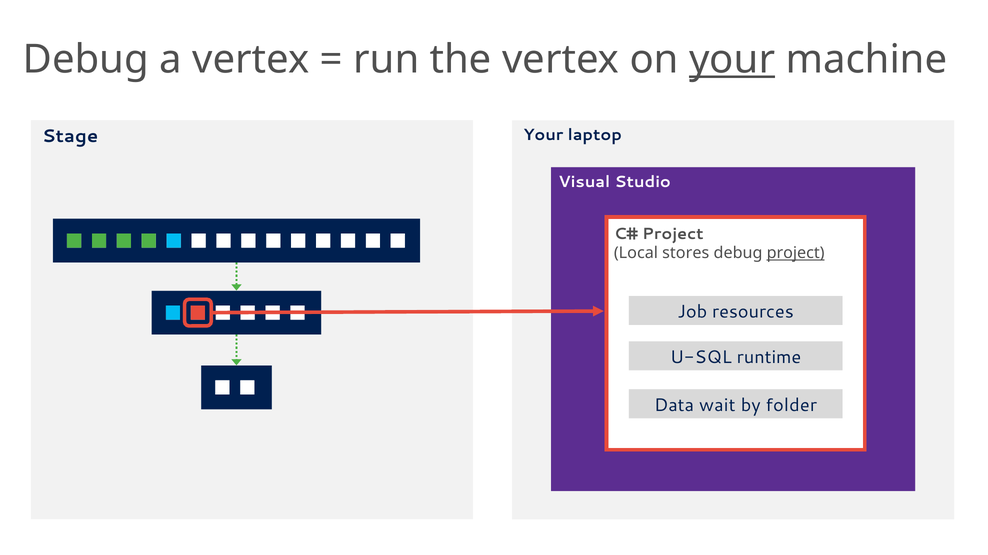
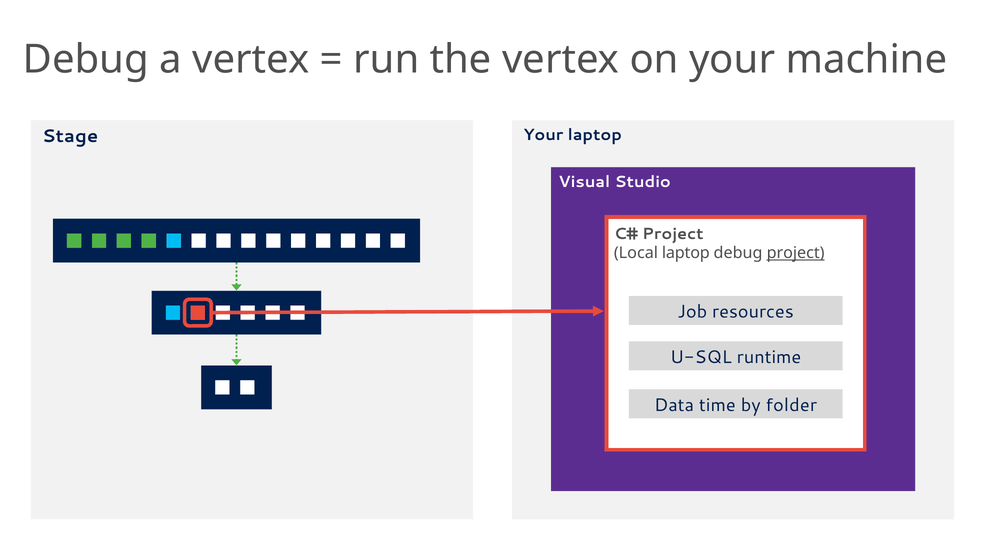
your at (732, 59) underline: present -> none
Local stores: stores -> laptop
wait: wait -> time
